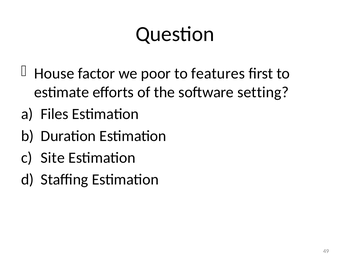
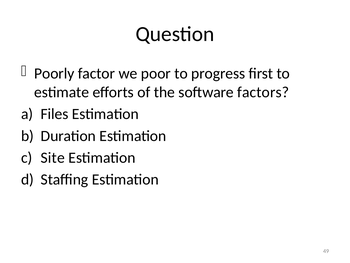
House: House -> Poorly
features: features -> progress
setting: setting -> factors
